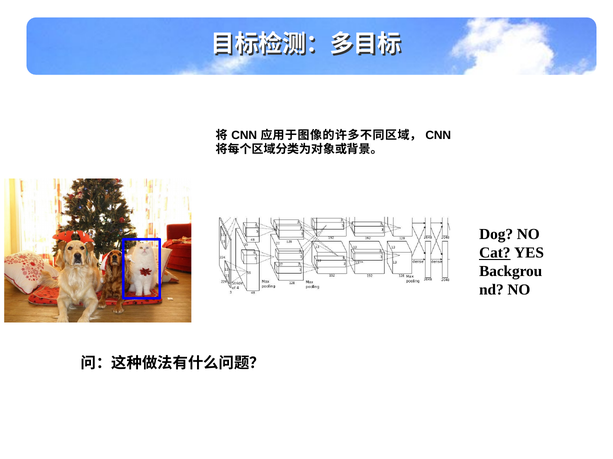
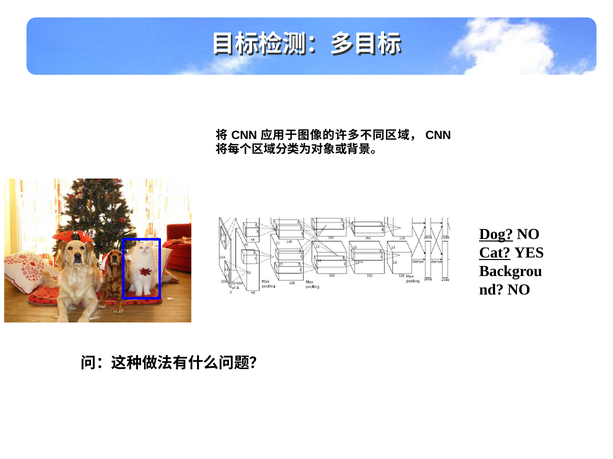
Dog underline: none -> present
